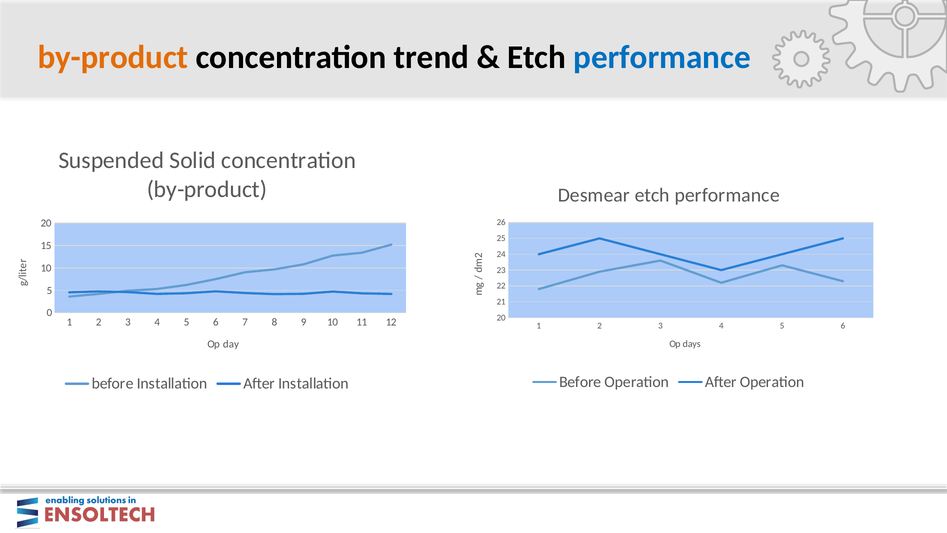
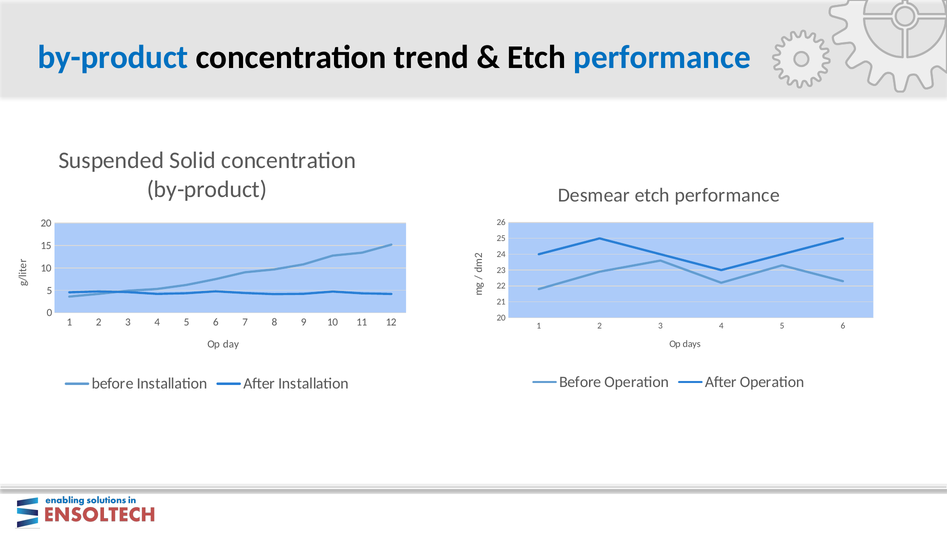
by-product at (113, 57) colour: orange -> blue
